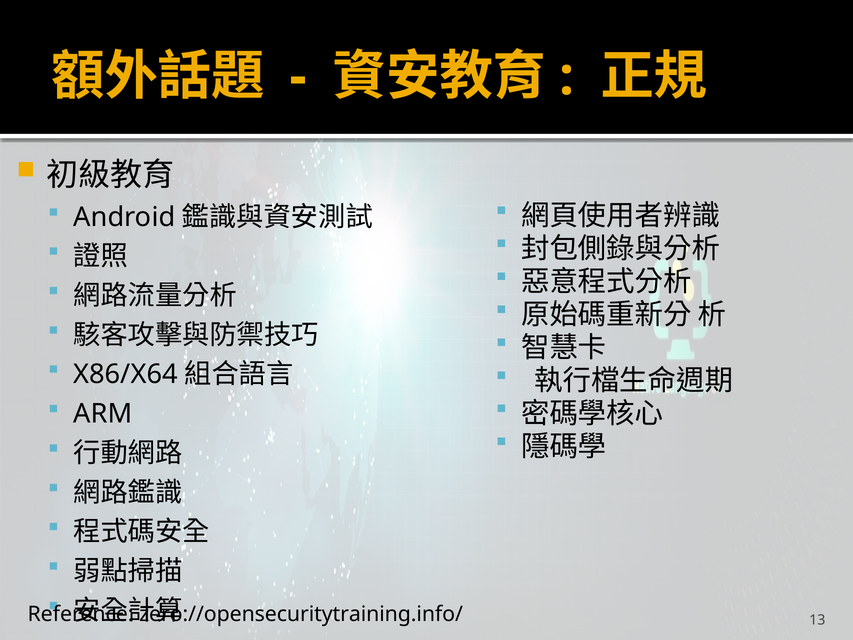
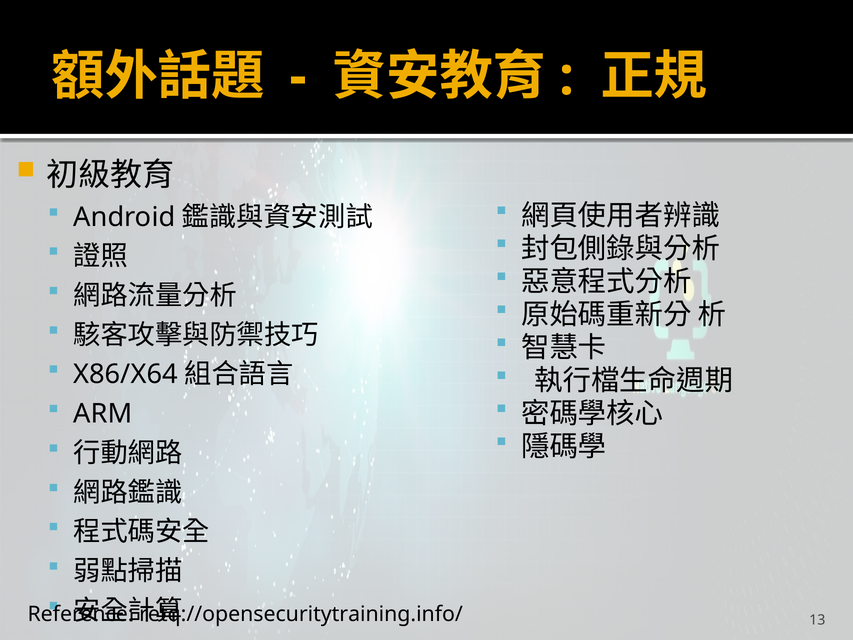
zero://opensecuritytraining.info/: zero://opensecuritytraining.info/ -> retq://opensecuritytraining.info/
